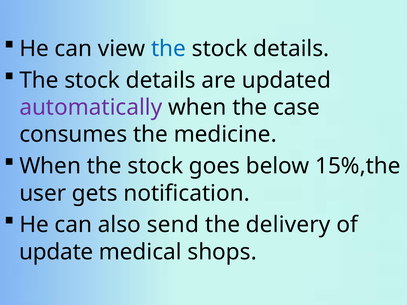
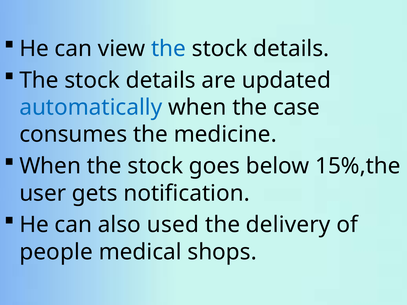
automatically colour: purple -> blue
send: send -> used
update: update -> people
